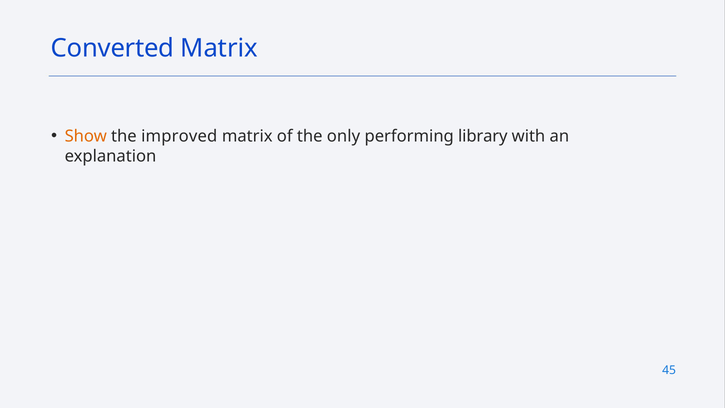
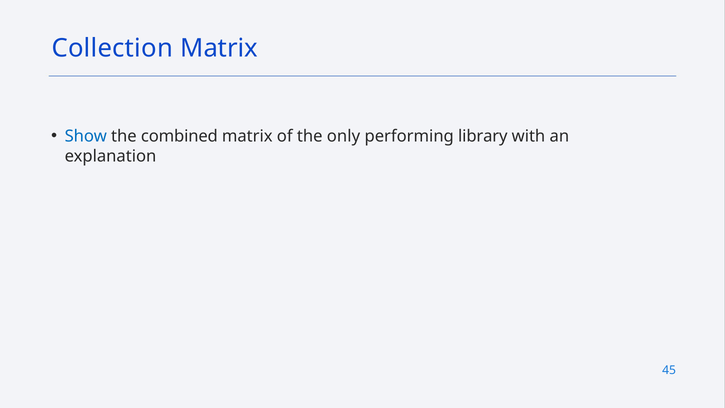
Converted: Converted -> Collection
Show colour: orange -> blue
improved: improved -> combined
